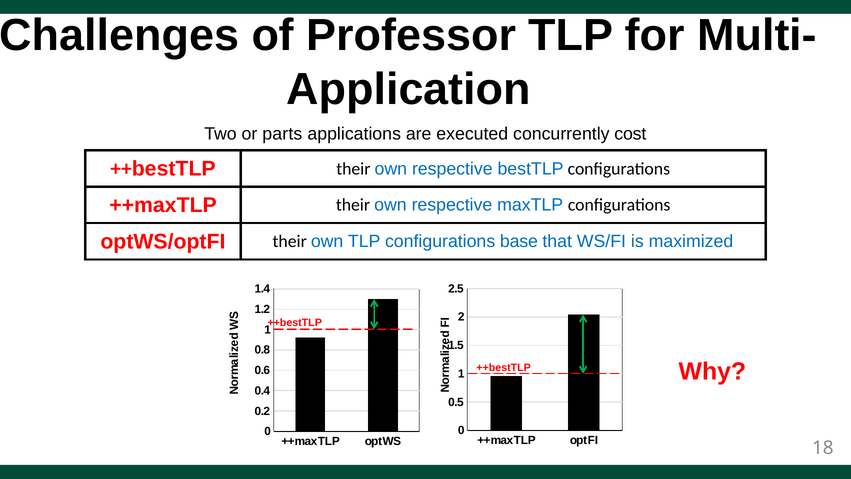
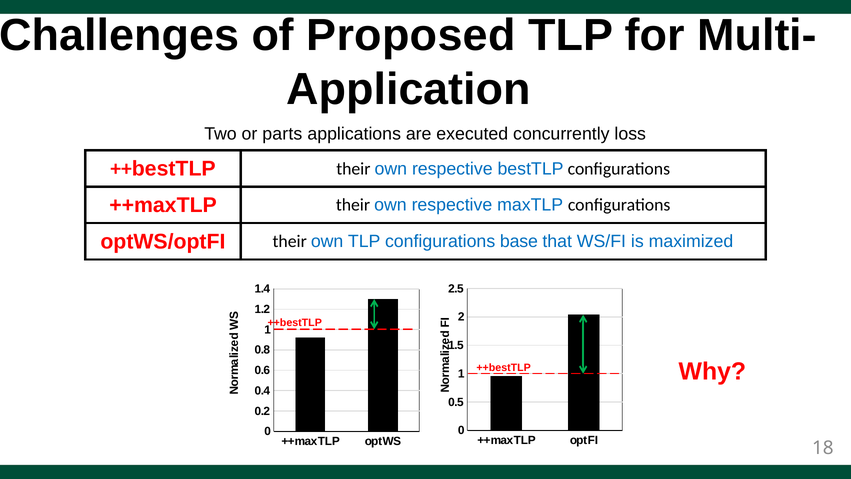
Professor: Professor -> Proposed
cost: cost -> loss
